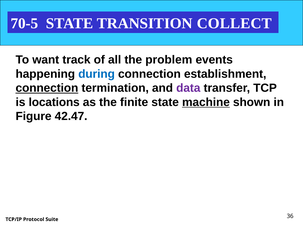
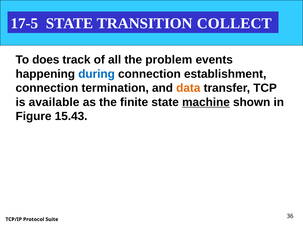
70-5: 70-5 -> 17-5
want: want -> does
connection at (47, 88) underline: present -> none
data colour: purple -> orange
locations: locations -> available
42.47: 42.47 -> 15.43
